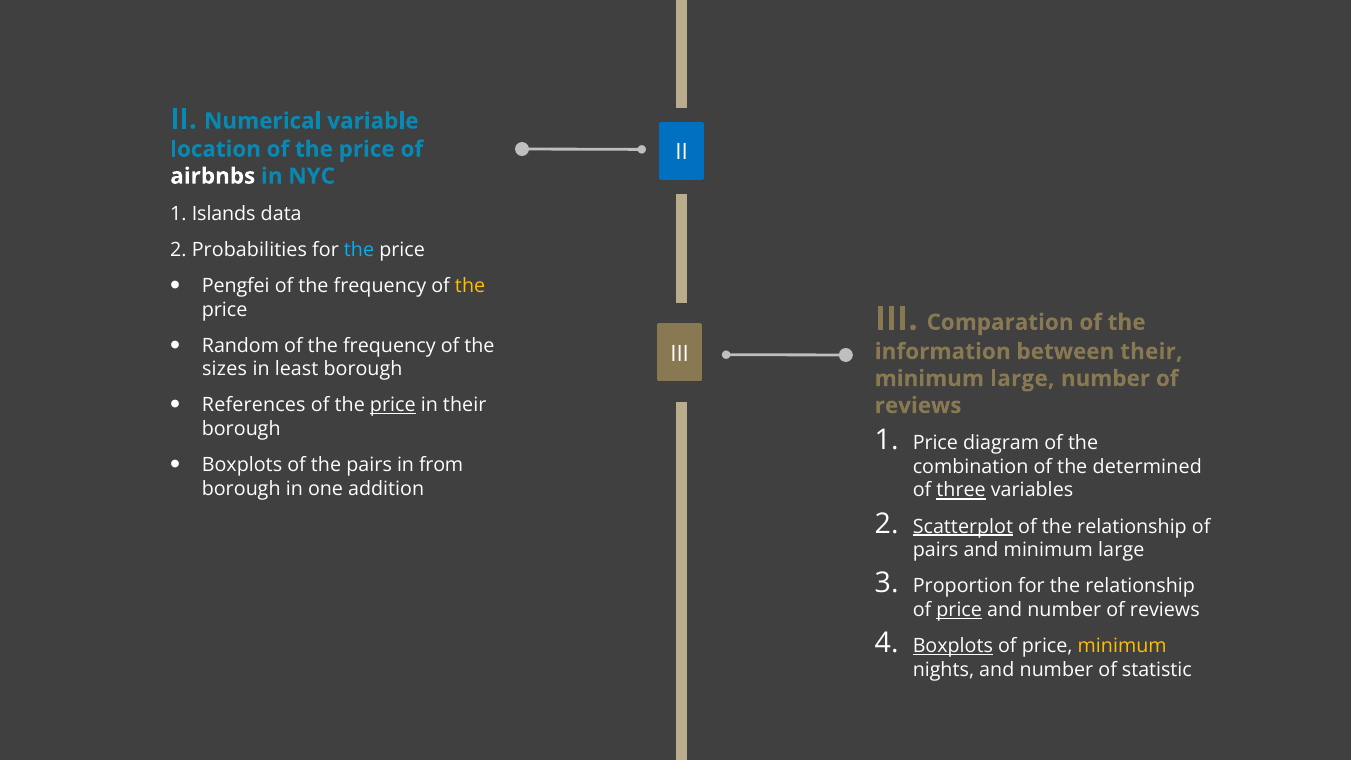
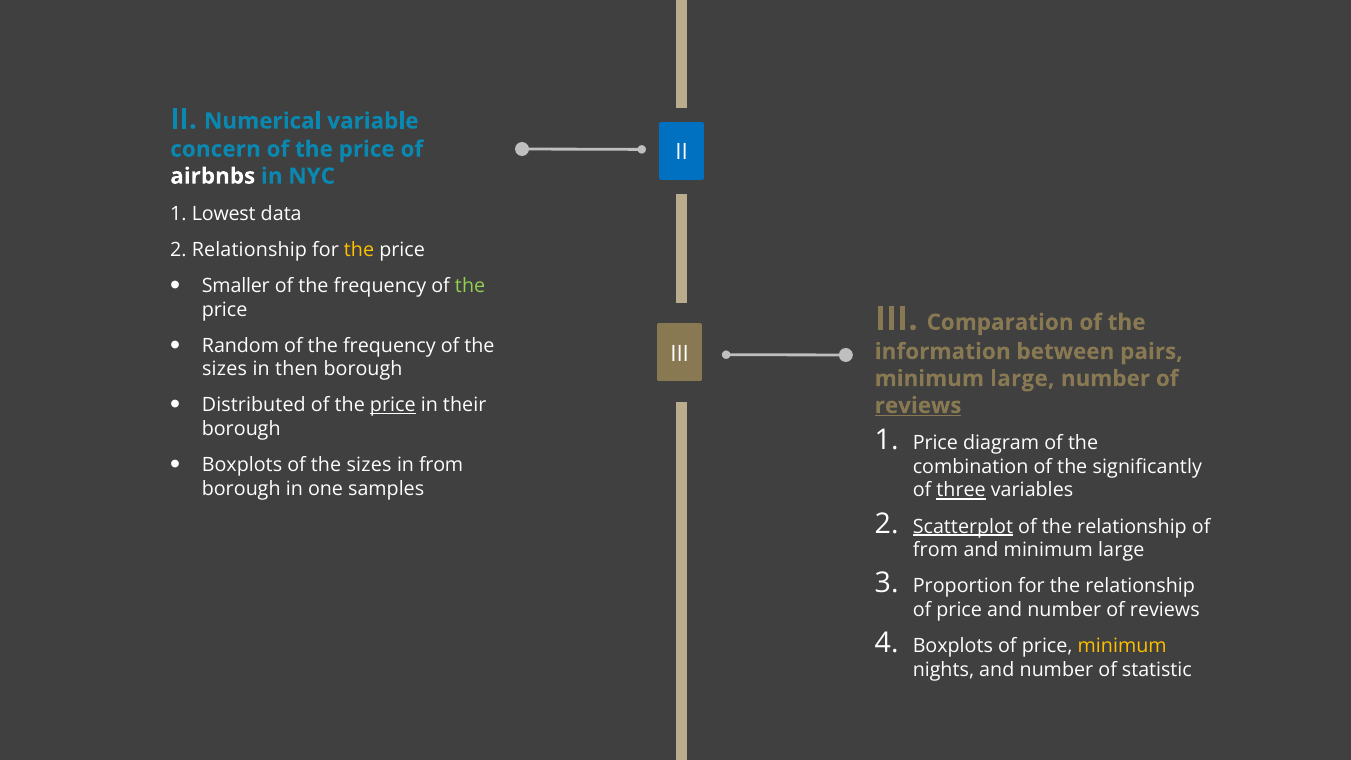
location: location -> concern
Islands: Islands -> Lowest
2 Probabilities: Probabilities -> Relationship
the at (359, 250) colour: light blue -> yellow
Pengfei: Pengfei -> Smaller
the at (470, 286) colour: yellow -> light green
between their: their -> pairs
least: least -> then
References: References -> Distributed
reviews at (918, 406) underline: none -> present
Boxplots of the pairs: pairs -> sizes
determined: determined -> significantly
addition: addition -> samples
pairs at (935, 550): pairs -> from
price at (959, 610) underline: present -> none
Boxplots at (953, 646) underline: present -> none
